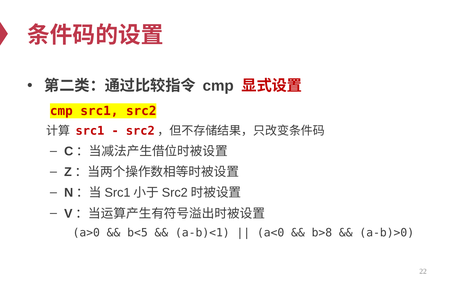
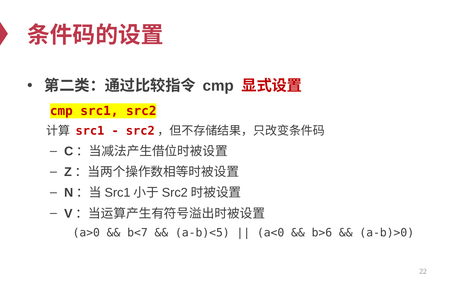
b<5: b<5 -> b<7
a-b)<1: a-b)<1 -> a-b)<5
b>8: b>8 -> b>6
